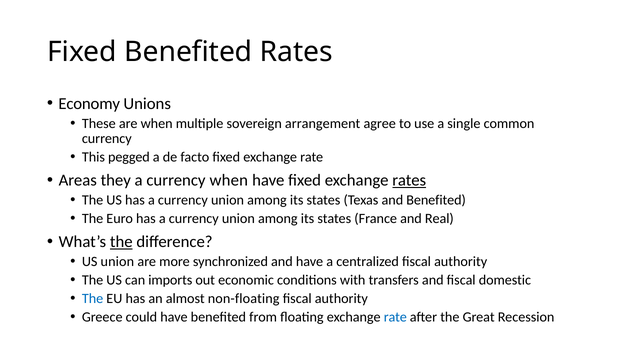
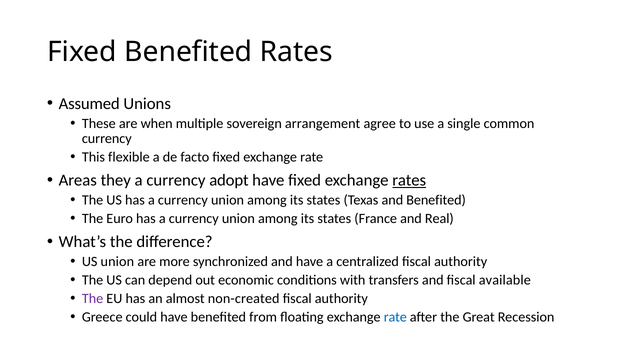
Economy: Economy -> Assumed
pegged: pegged -> flexible
currency when: when -> adopt
the at (121, 242) underline: present -> none
imports: imports -> depend
domestic: domestic -> available
The at (93, 299) colour: blue -> purple
non-floating: non-floating -> non-created
